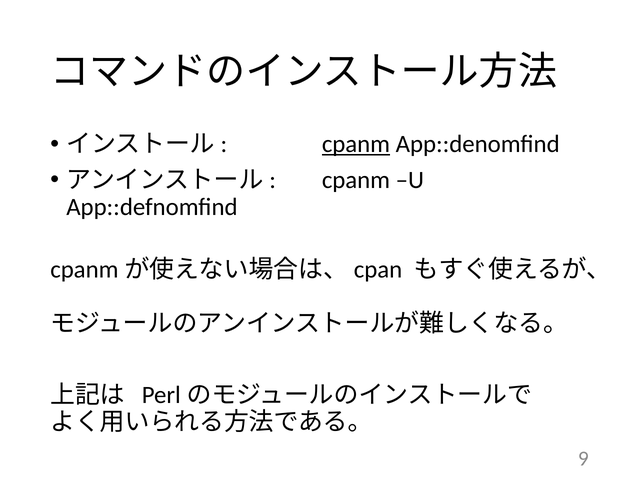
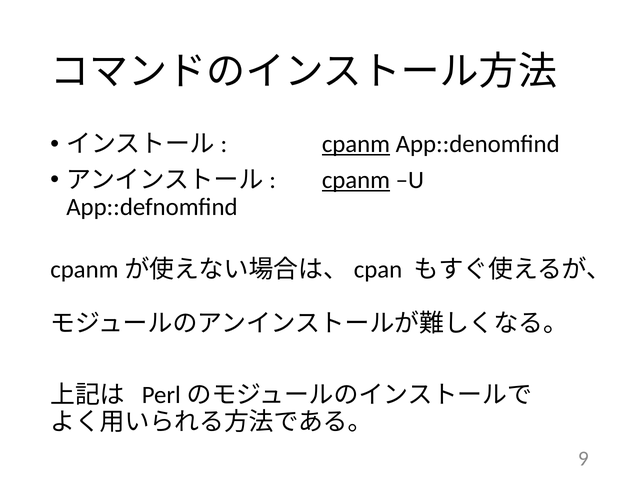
cpanm at (356, 180) underline: none -> present
